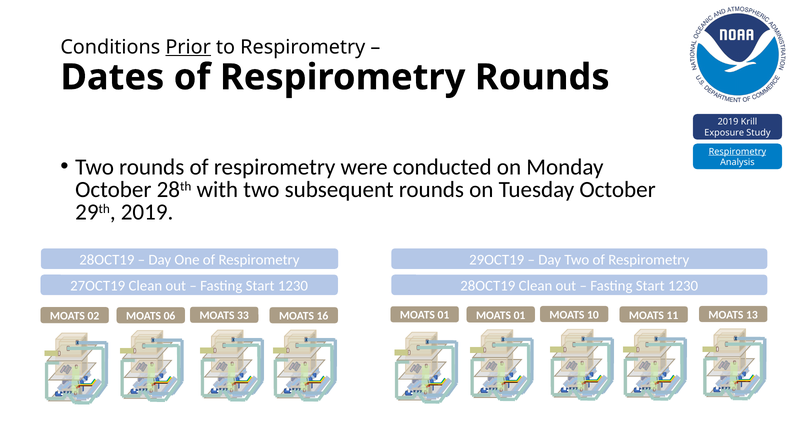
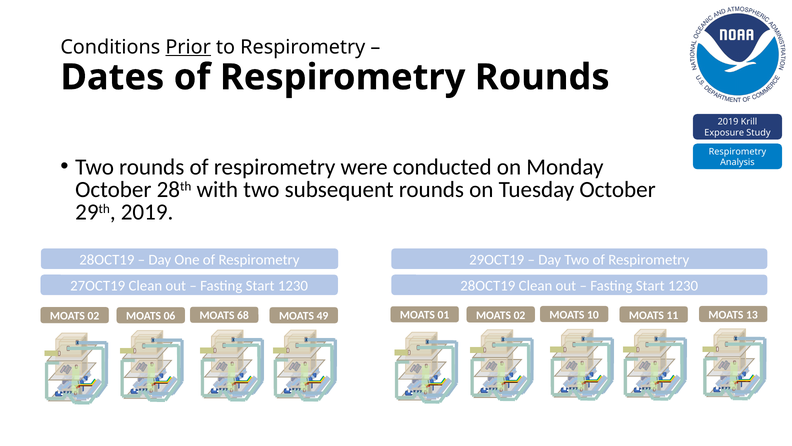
Respirometry at (737, 151) underline: present -> none
33: 33 -> 68
16: 16 -> 49
01 MOATS 01: 01 -> 02
